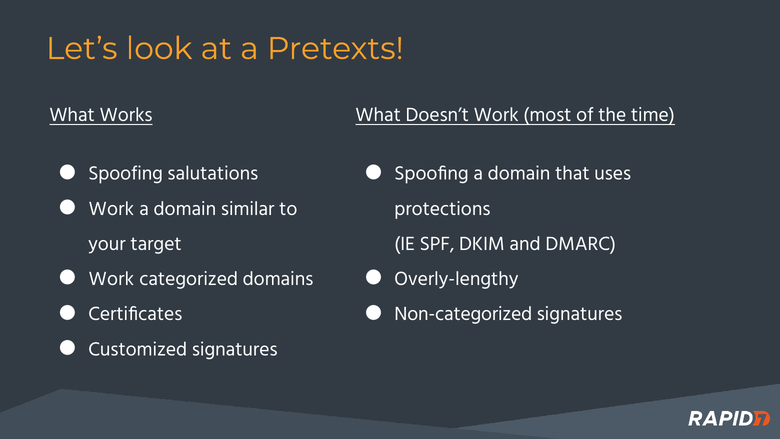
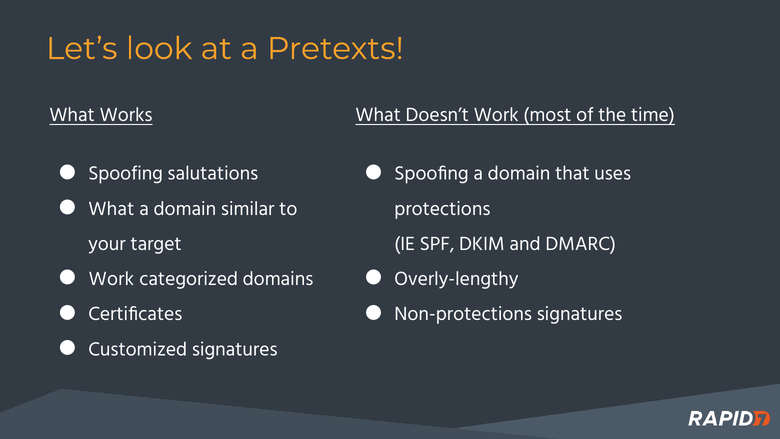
Work at (111, 209): Work -> What
Non-categorized: Non-categorized -> Non-protections
